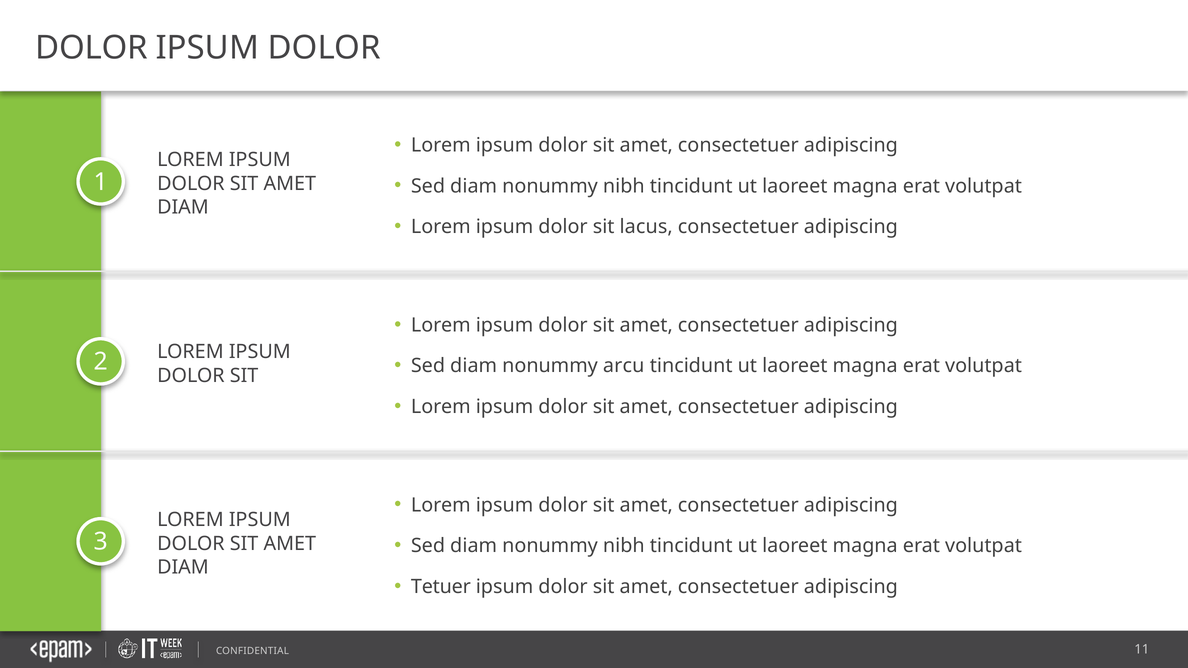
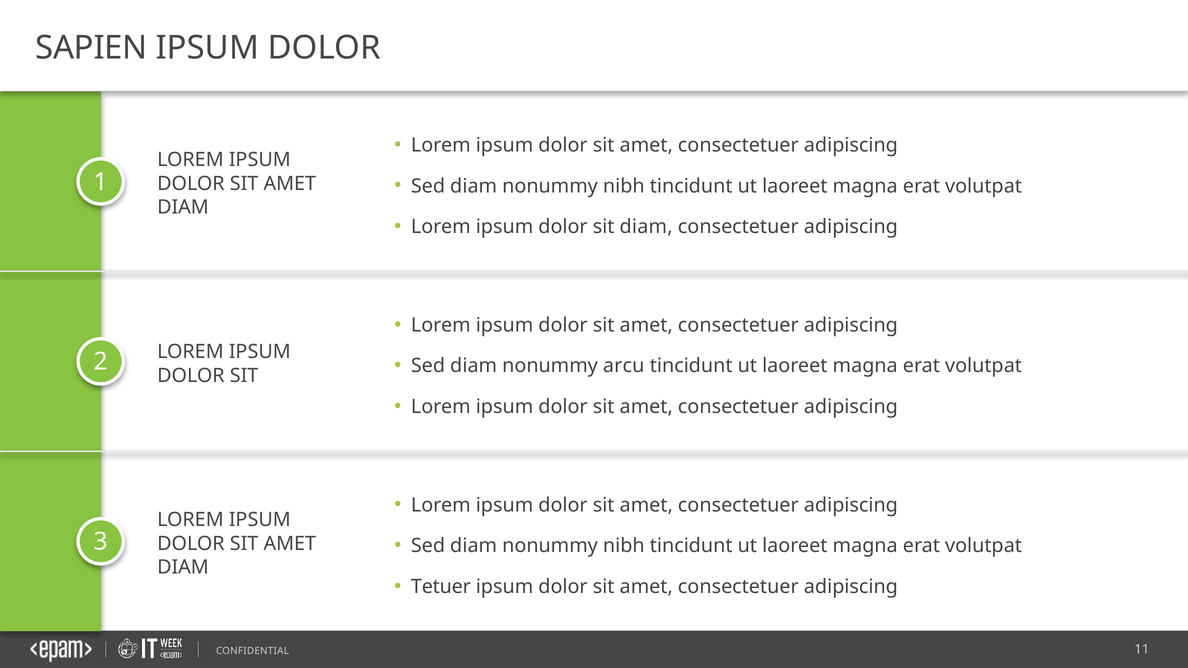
DOLOR at (91, 48): DOLOR -> SAPIEN
sit lacus: lacus -> diam
